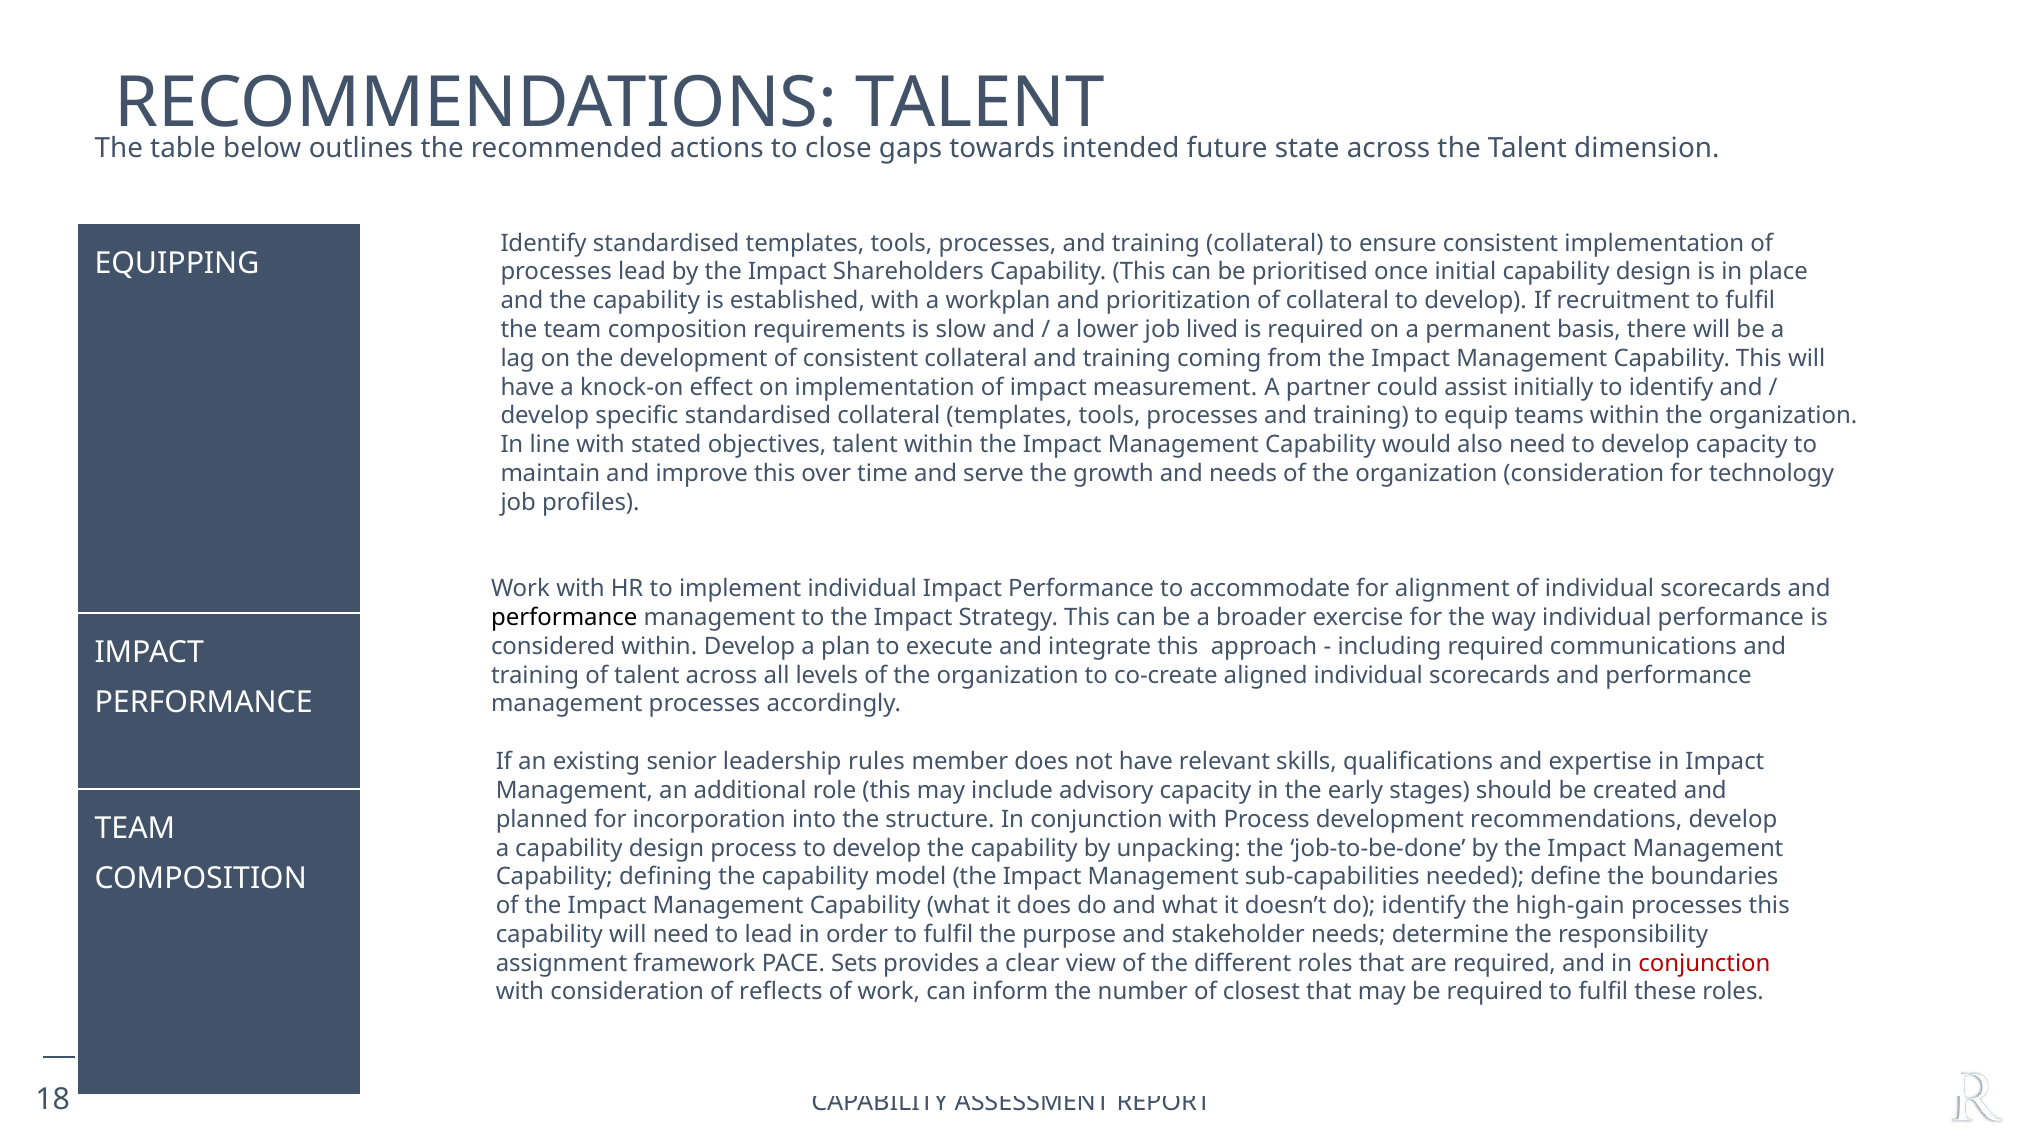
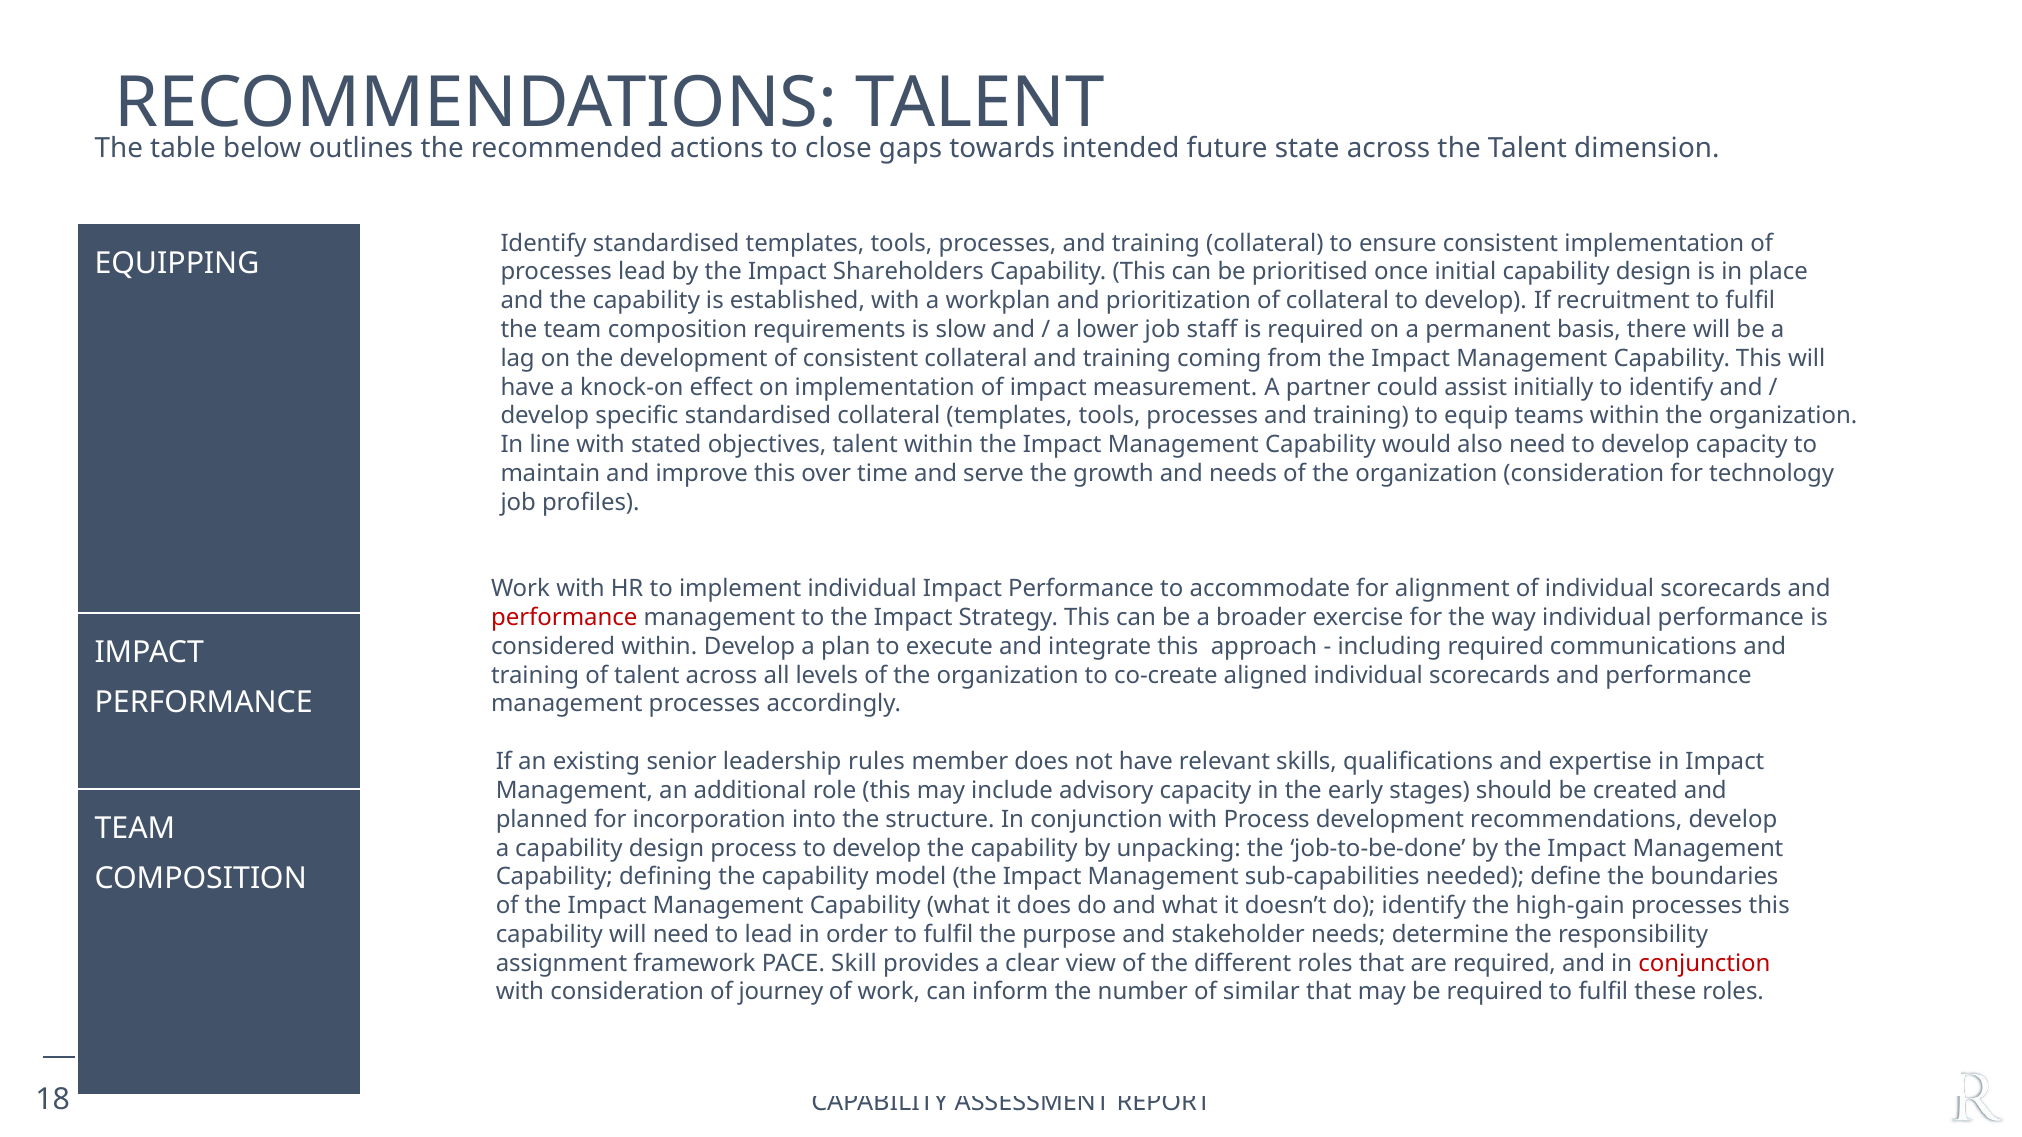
lived: lived -> staff
performance at (564, 618) colour: black -> red
Sets: Sets -> Skill
reflects: reflects -> journey
closest: closest -> similar
